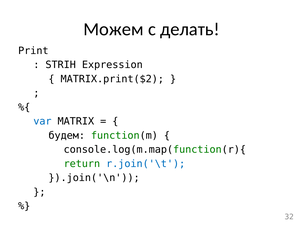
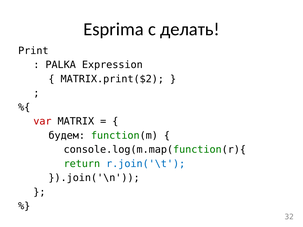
Можем: Можем -> Esprima
STRIH: STRIH -> PALKA
var colour: blue -> red
